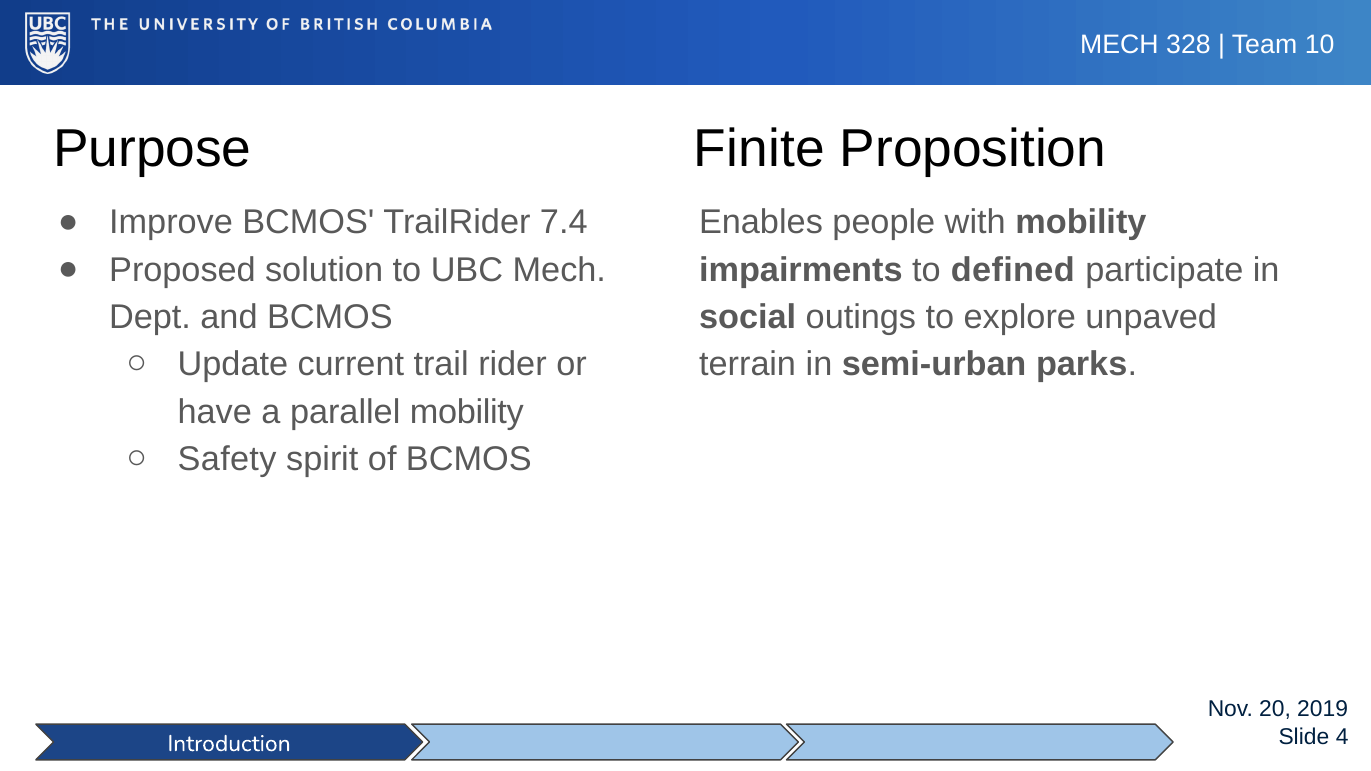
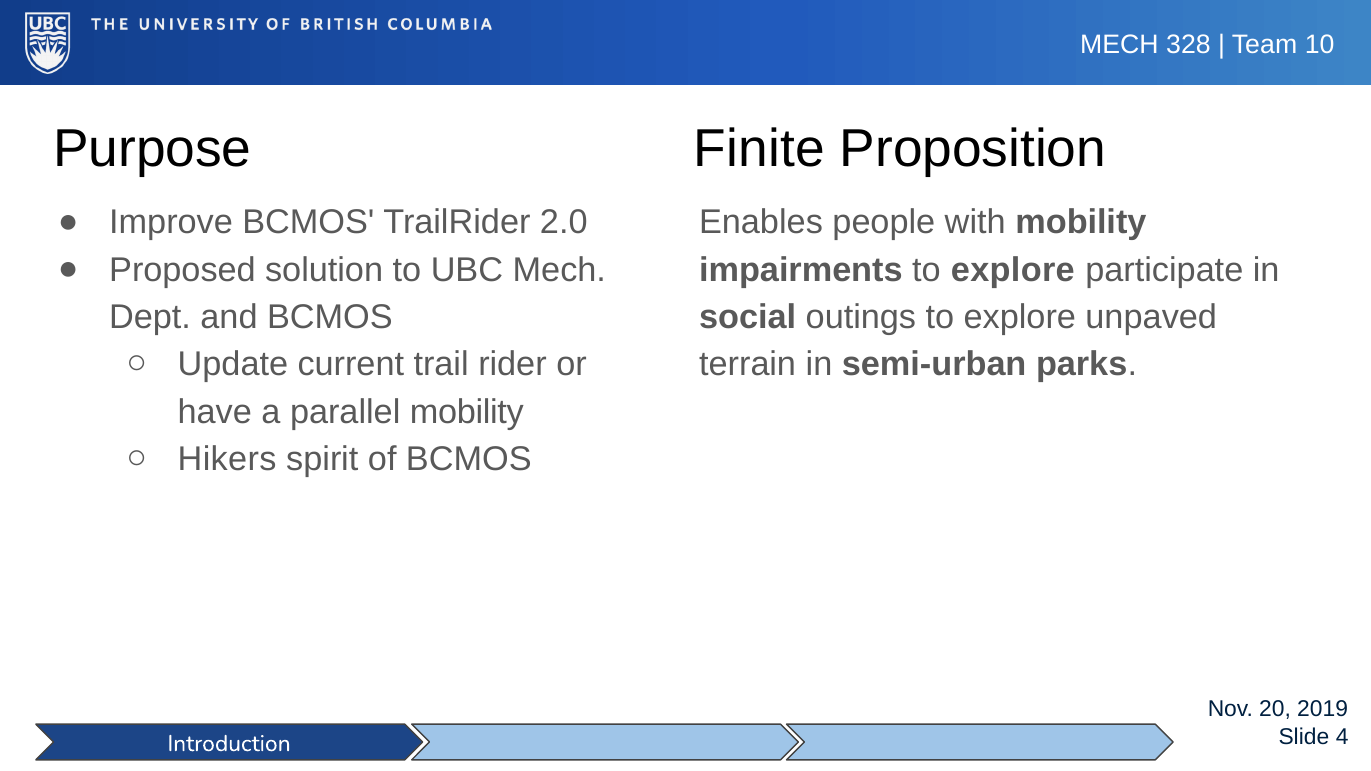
7.4: 7.4 -> 2.0
impairments to defined: defined -> explore
Safety: Safety -> Hikers
